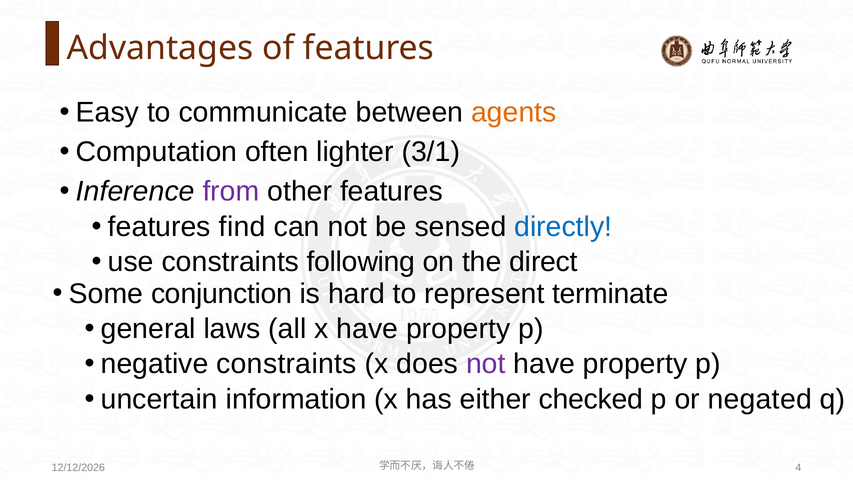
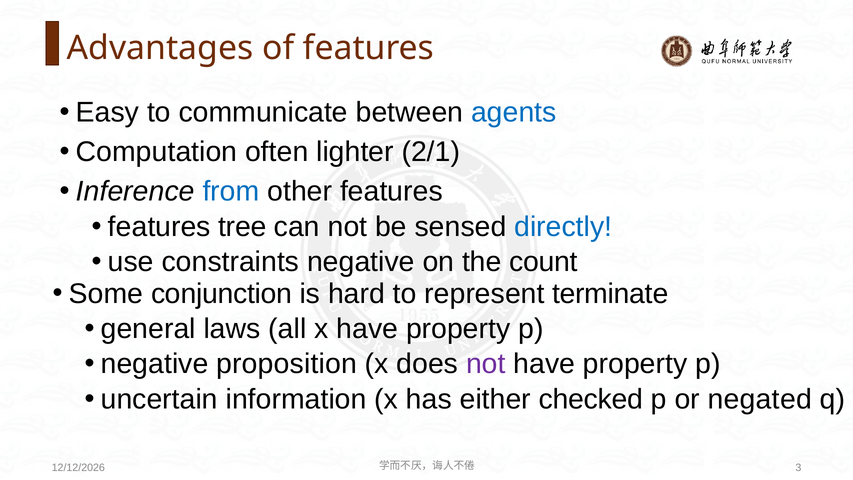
agents colour: orange -> blue
3/1: 3/1 -> 2/1
from colour: purple -> blue
find: find -> tree
constraints following: following -> negative
direct: direct -> count
negative constraints: constraints -> proposition
4: 4 -> 3
